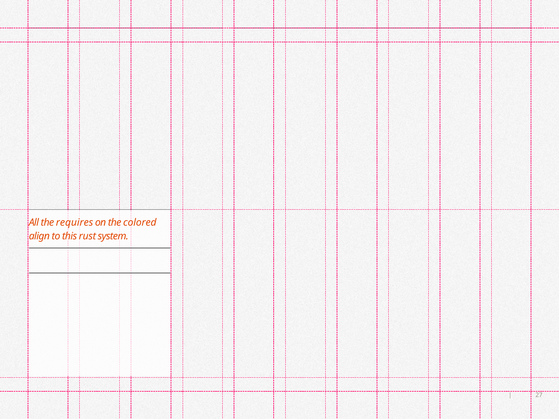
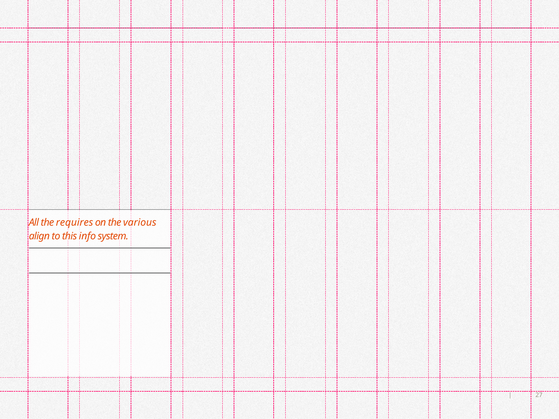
colored: colored -> various
rust: rust -> info
